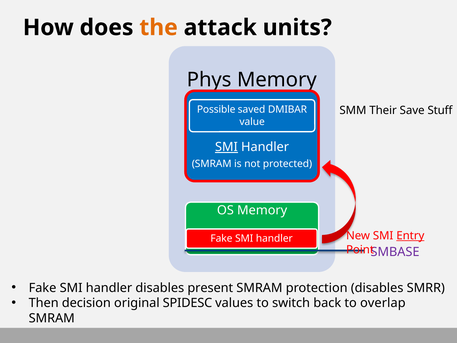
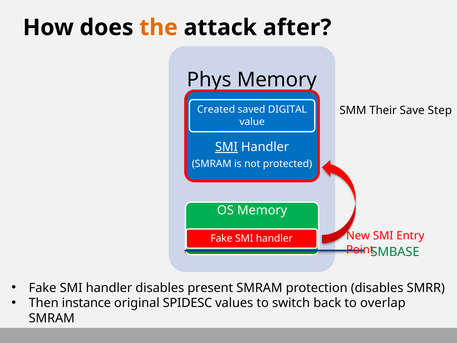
units: units -> after
Possible: Possible -> Created
DMIBAR: DMIBAR -> DIGITAL
Stuff: Stuff -> Step
Entry underline: present -> none
SMBASE colour: purple -> green
decision: decision -> instance
